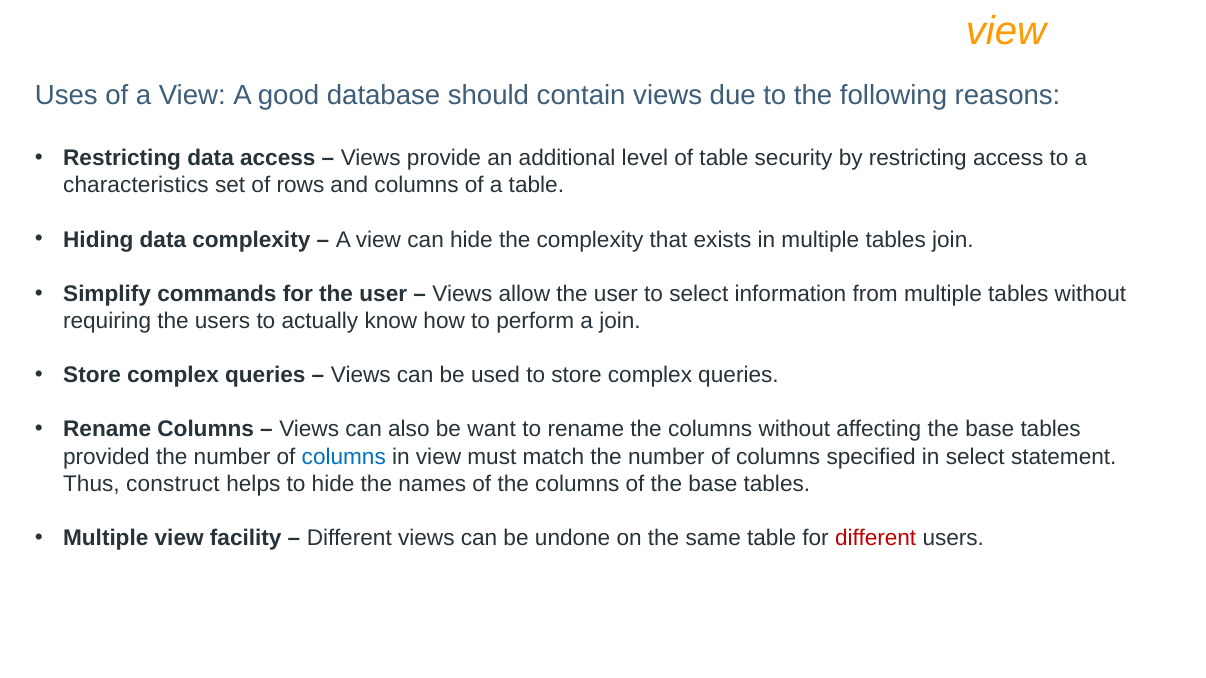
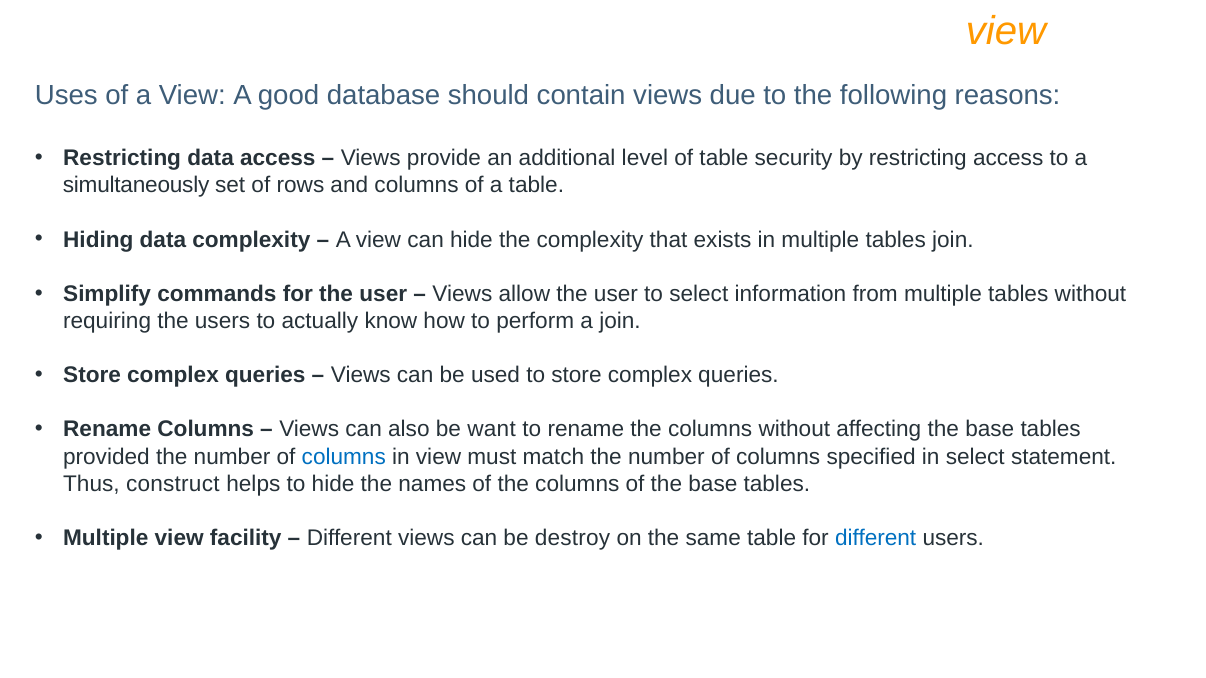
characteristics: characteristics -> simultaneously
undone: undone -> destroy
different at (876, 538) colour: red -> blue
